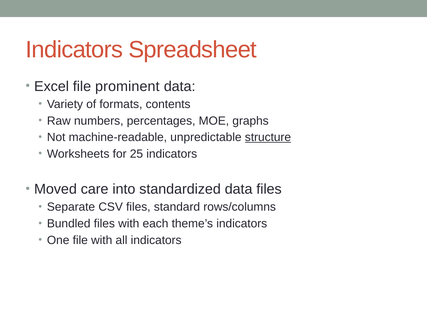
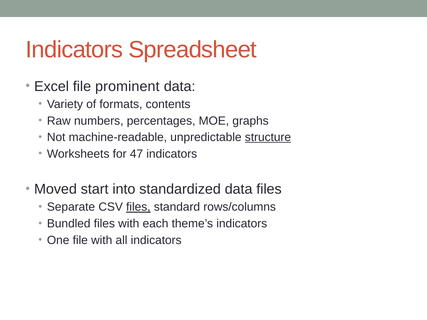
25: 25 -> 47
care: care -> start
files at (138, 207) underline: none -> present
